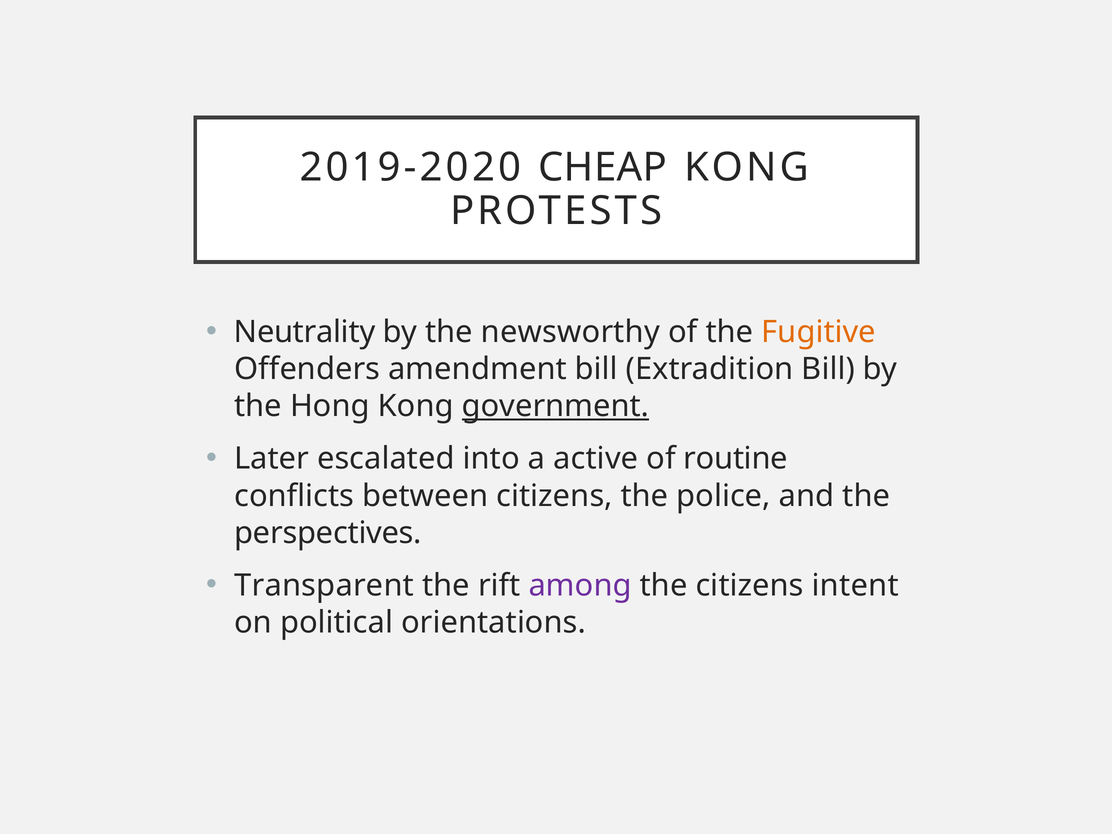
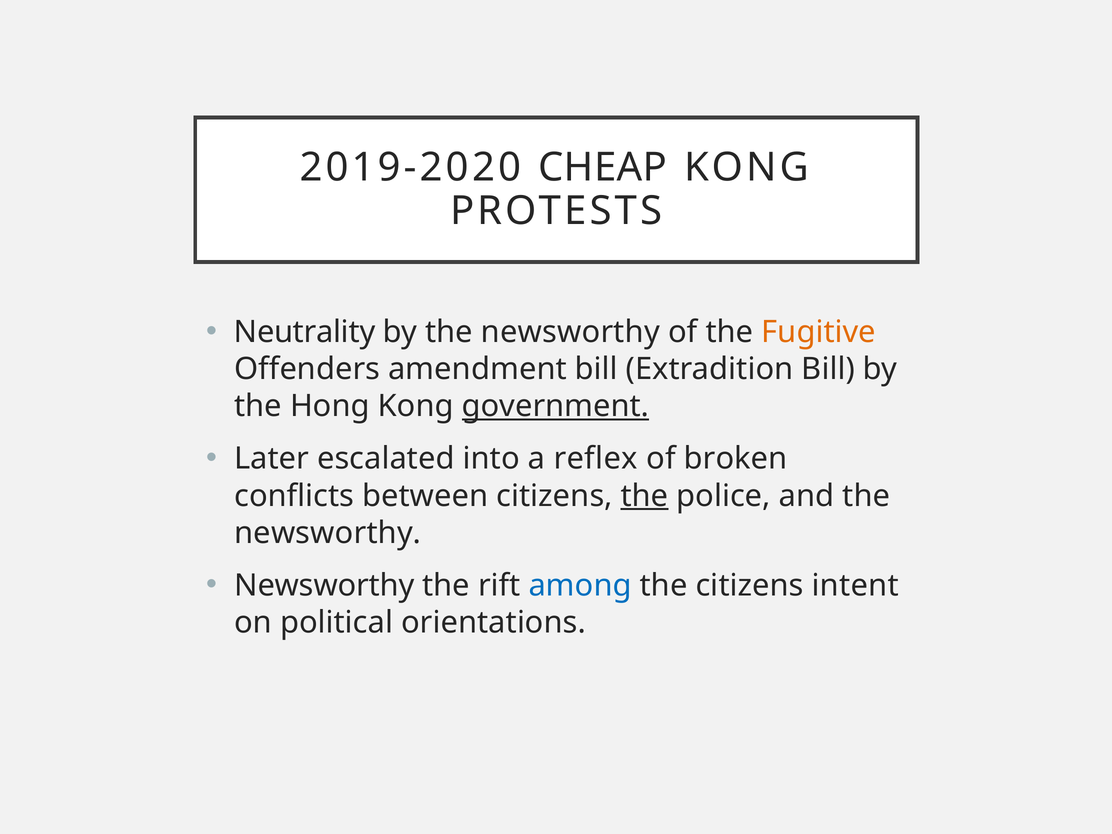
active: active -> reflex
routine: routine -> broken
the at (644, 496) underline: none -> present
perspectives at (328, 533): perspectives -> newsworthy
Transparent at (324, 585): Transparent -> Newsworthy
among colour: purple -> blue
